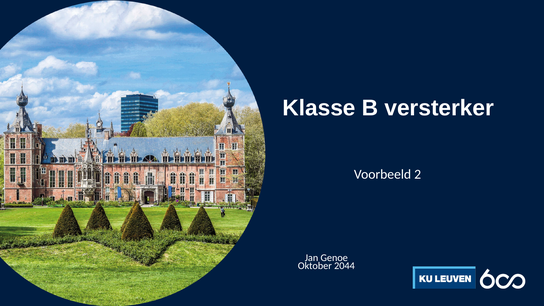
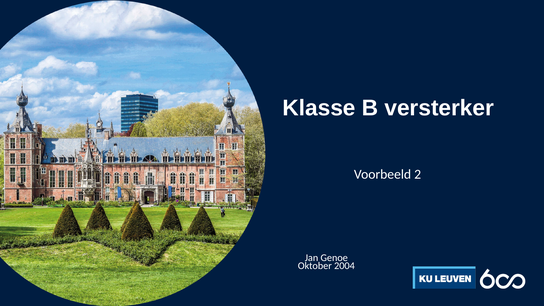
2044: 2044 -> 2004
